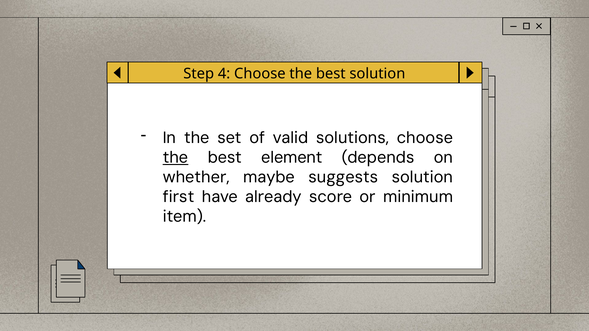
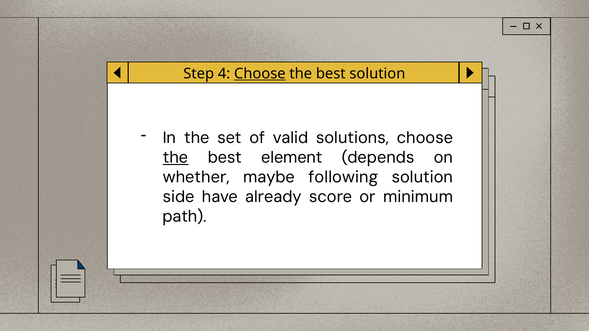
Choose at (260, 74) underline: none -> present
suggests: suggests -> following
first: first -> side
item: item -> path
